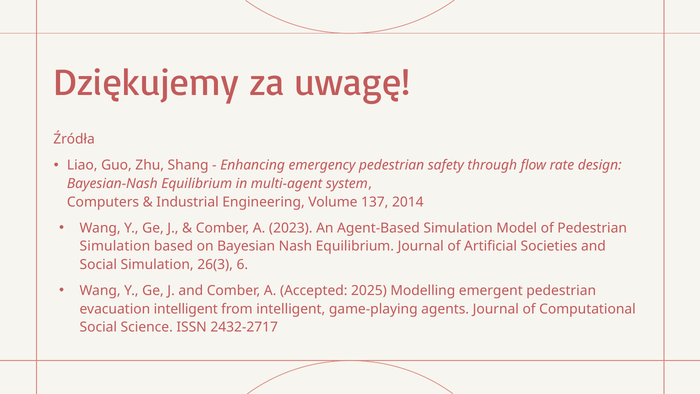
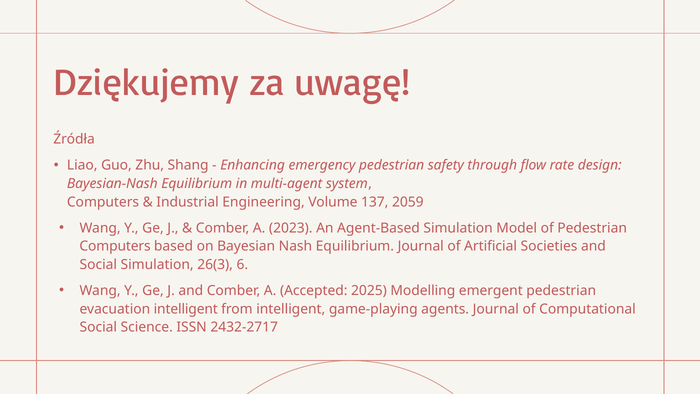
2014: 2014 -> 2059
Simulation at (115, 246): Simulation -> Computers
